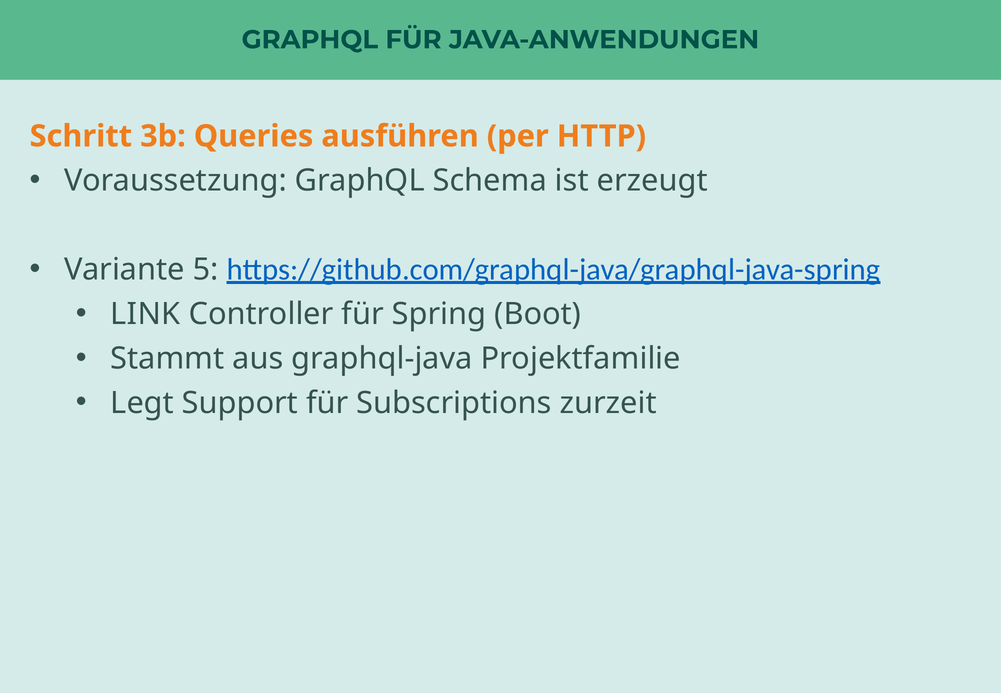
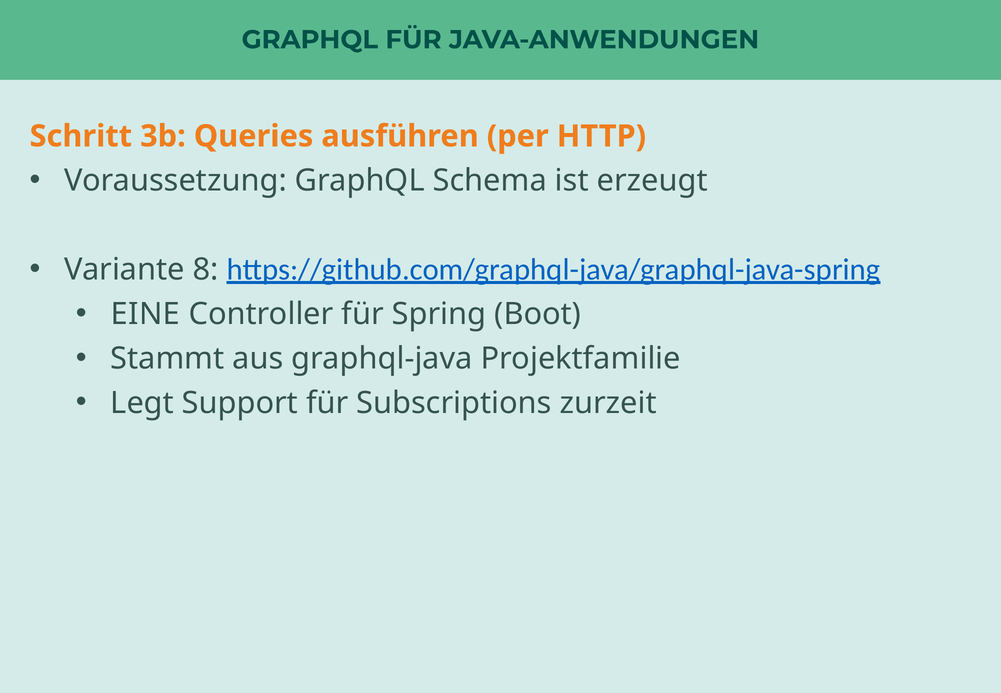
5: 5 -> 8
LINK: LINK -> EINE
